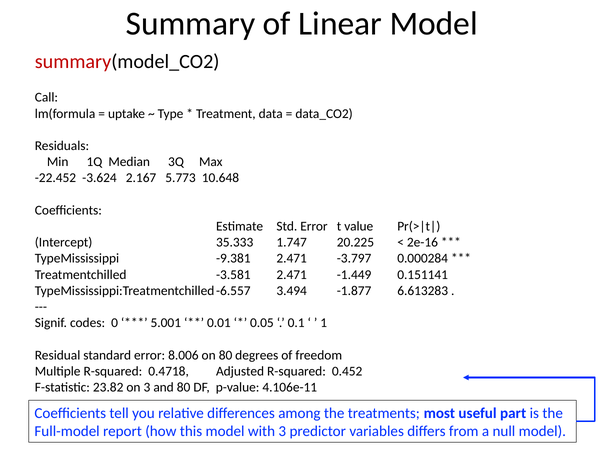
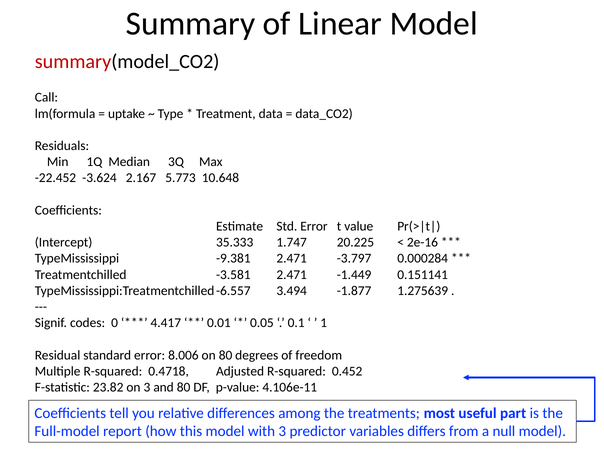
6.613283: 6.613283 -> 1.275639
5.001: 5.001 -> 4.417
